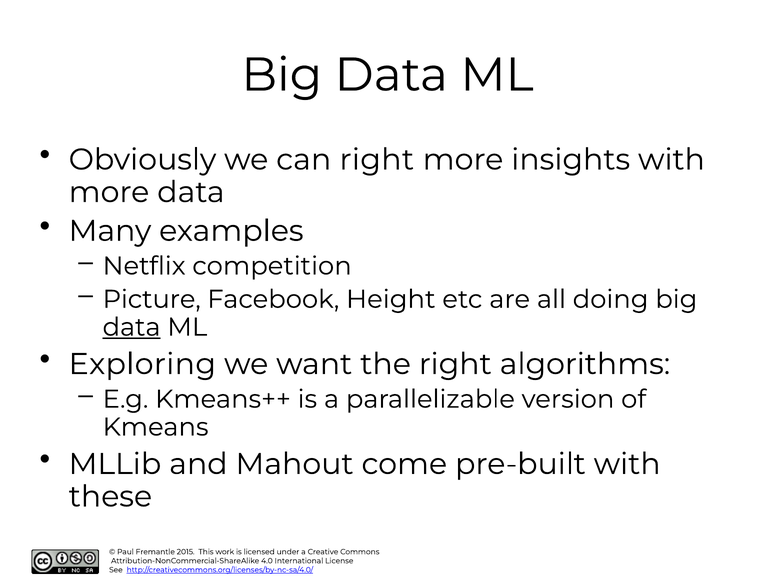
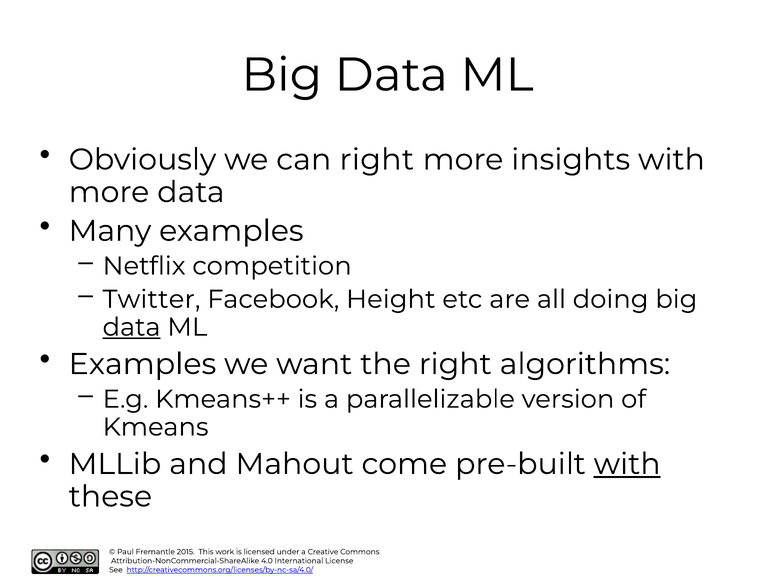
Picture: Picture -> Twitter
Exploring at (142, 364): Exploring -> Examples
with at (627, 464) underline: none -> present
